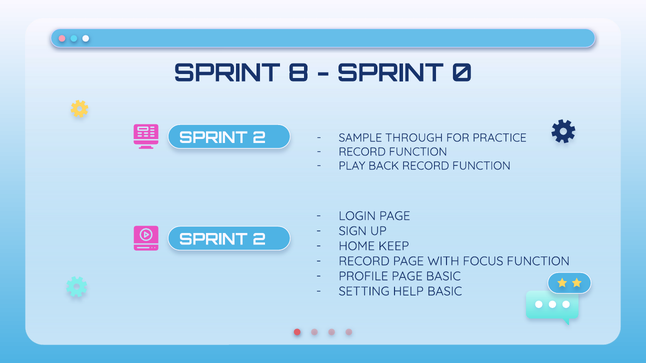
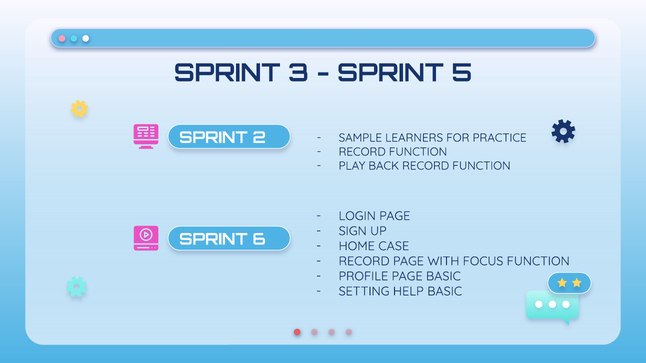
8: 8 -> 3
0: 0 -> 5
THROUGH: THROUGH -> LEARNERS
2 at (259, 240): 2 -> 6
KEEP: KEEP -> CASE
